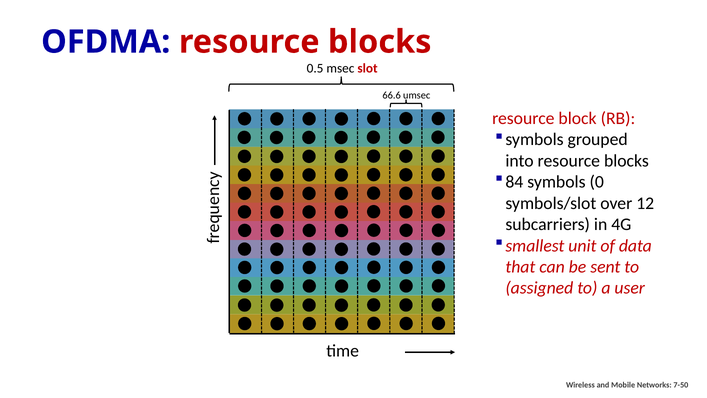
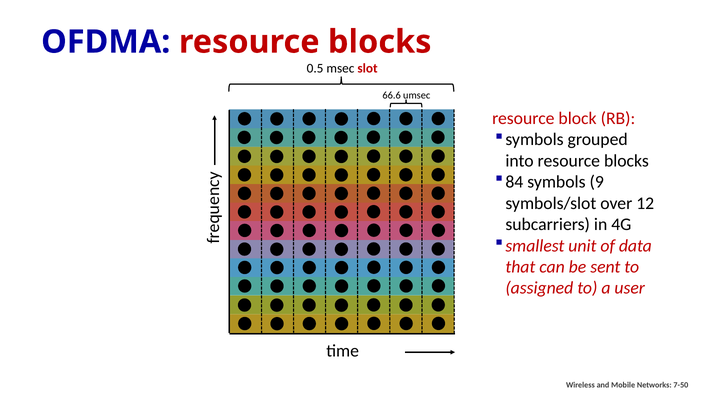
0: 0 -> 9
